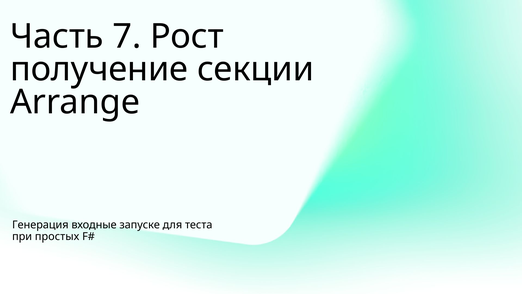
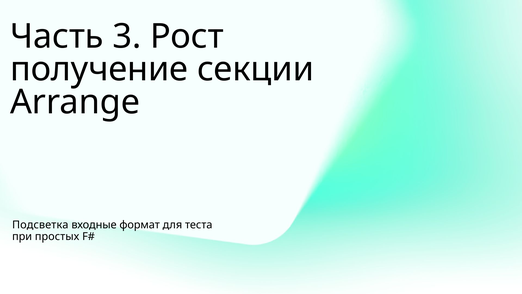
7: 7 -> 3
Генерация: Генерация -> Подсветка
запуске: запуске -> формат
